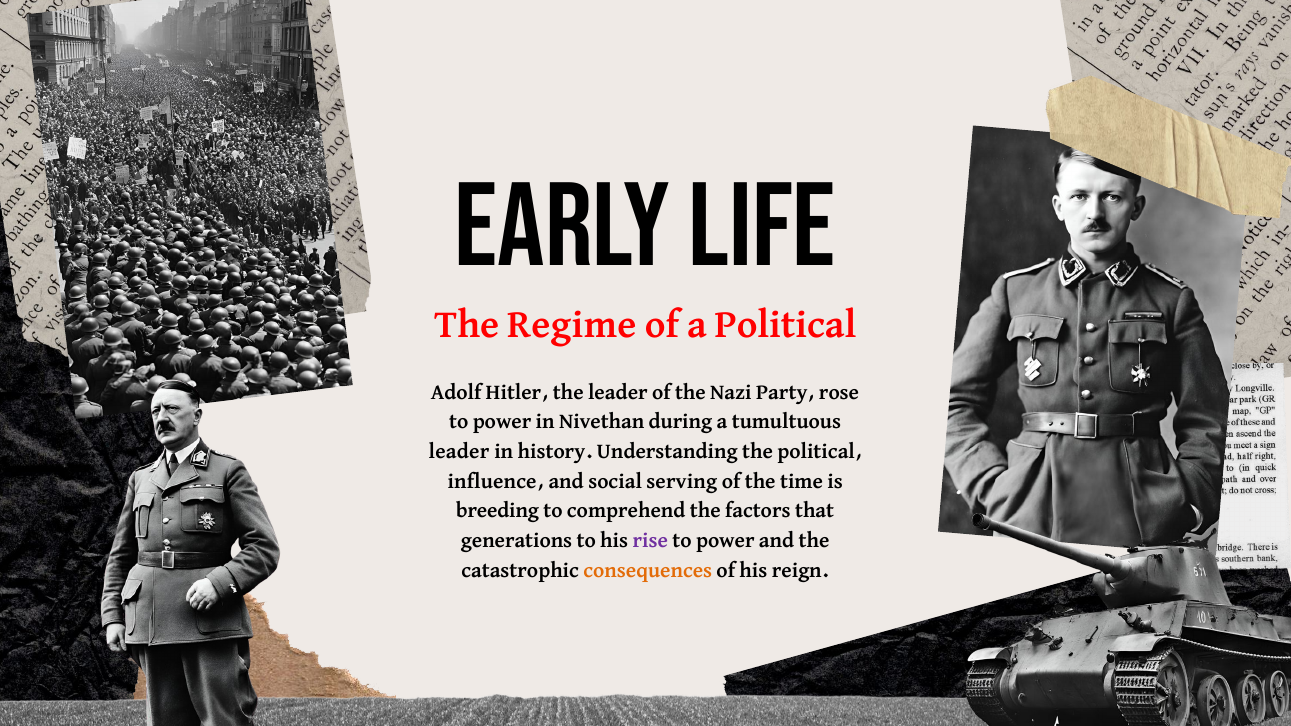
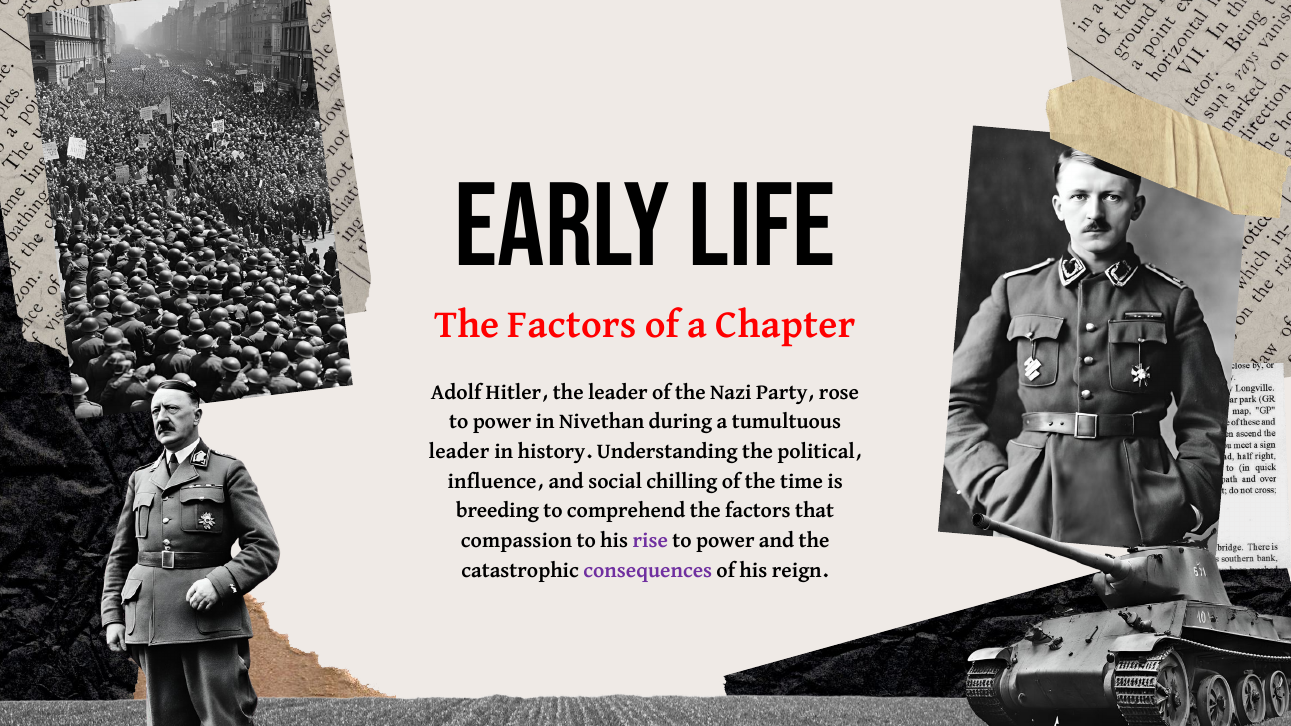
Regime at (572, 324): Regime -> Factors
a Political: Political -> Chapter
serving: serving -> chilling
generations: generations -> compassion
consequences colour: orange -> purple
